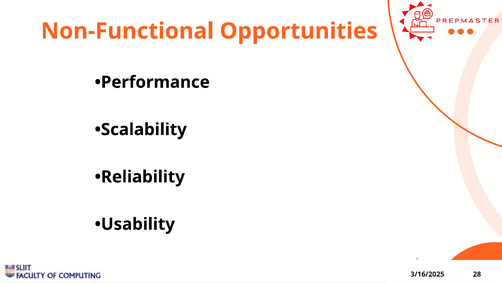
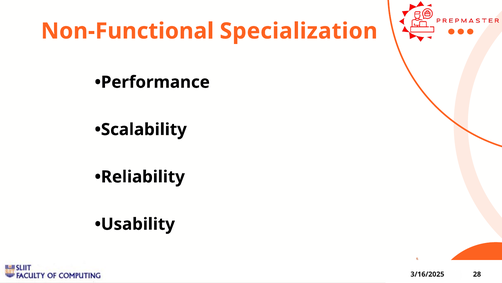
Opportunities: Opportunities -> Specialization
